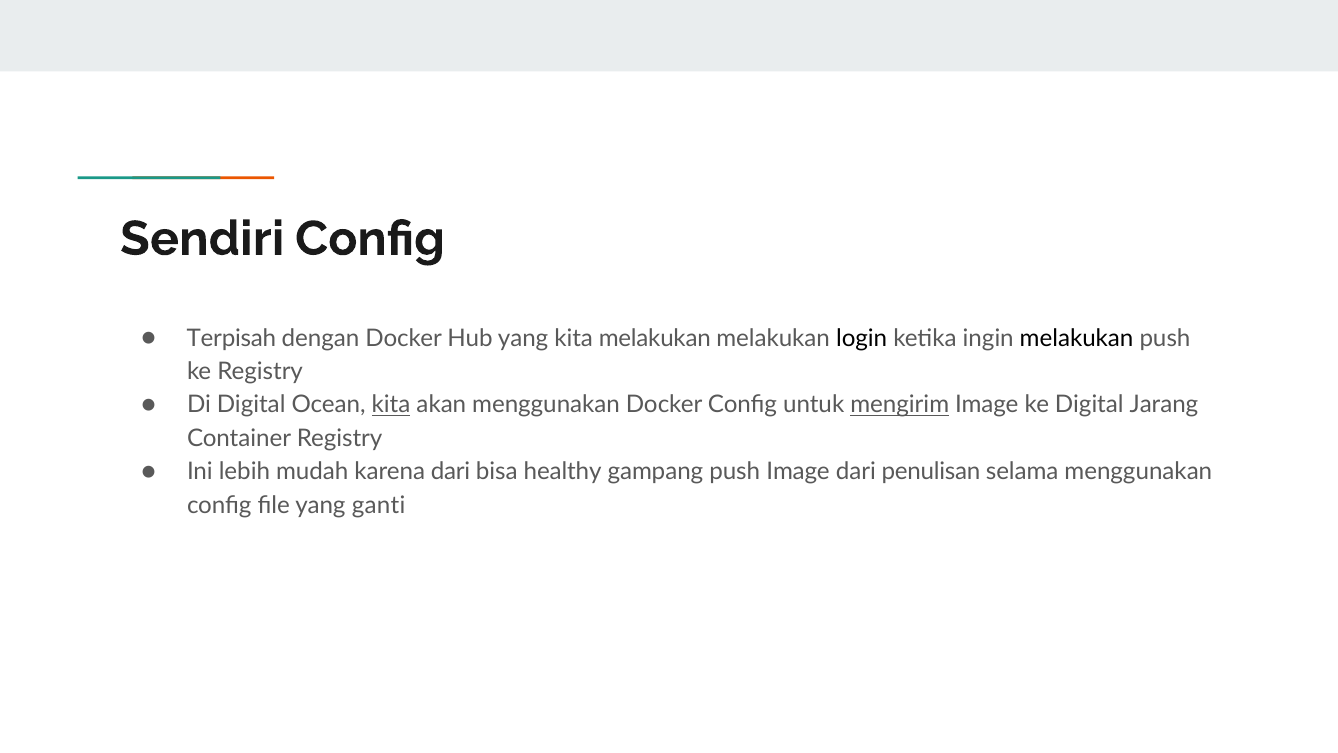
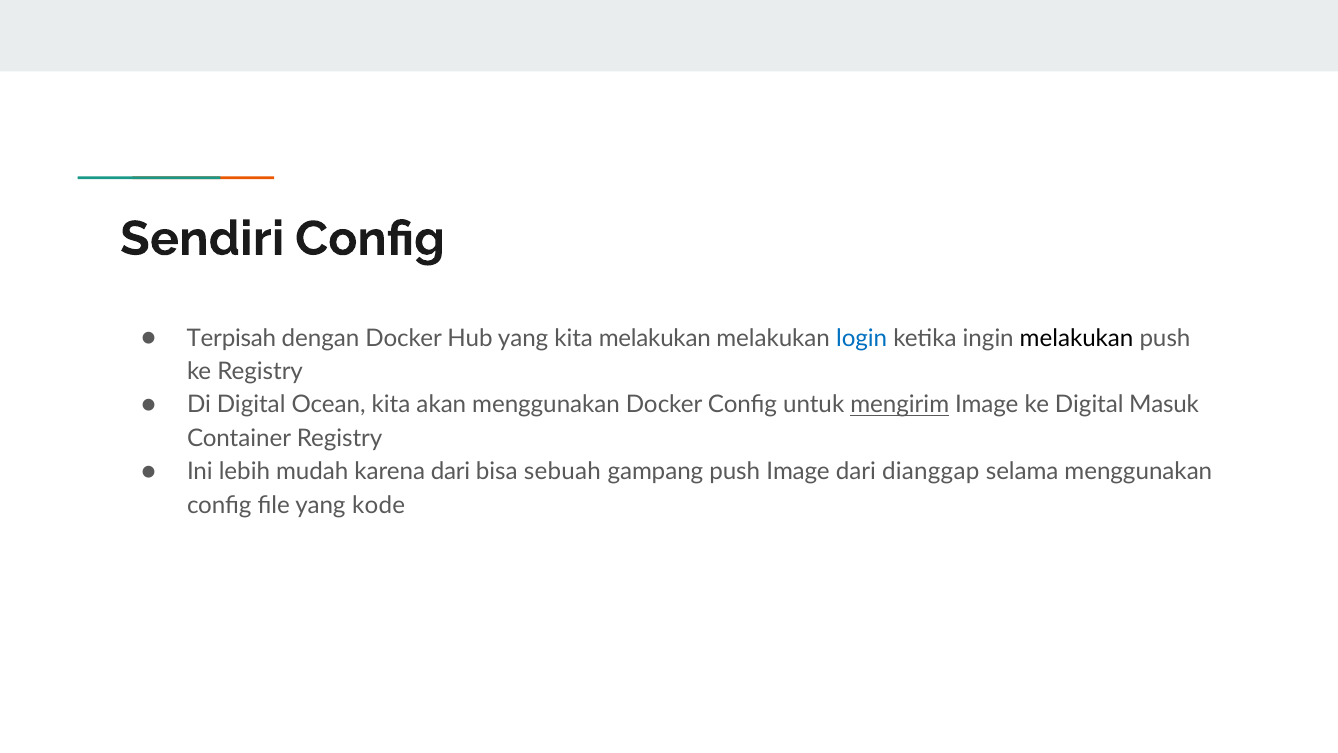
login colour: black -> blue
kita at (391, 405) underline: present -> none
Jarang: Jarang -> Masuk
healthy: healthy -> sebuah
penulisan: penulisan -> dianggap
ganti: ganti -> kode
